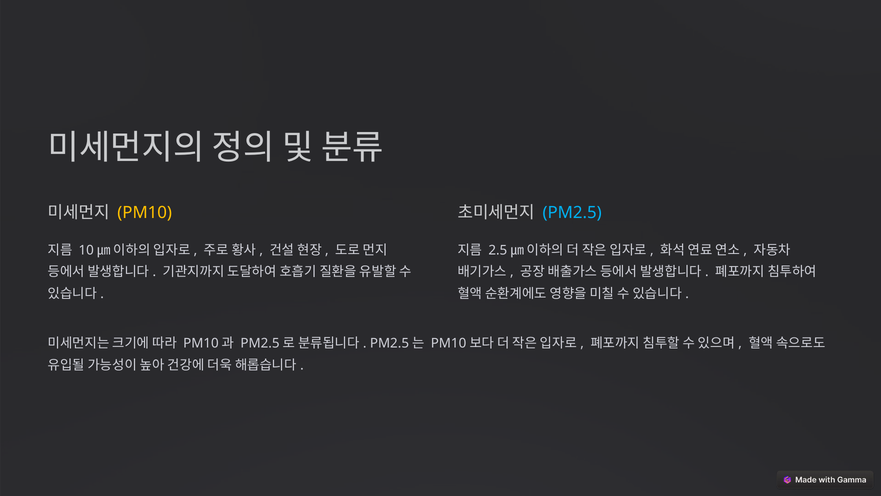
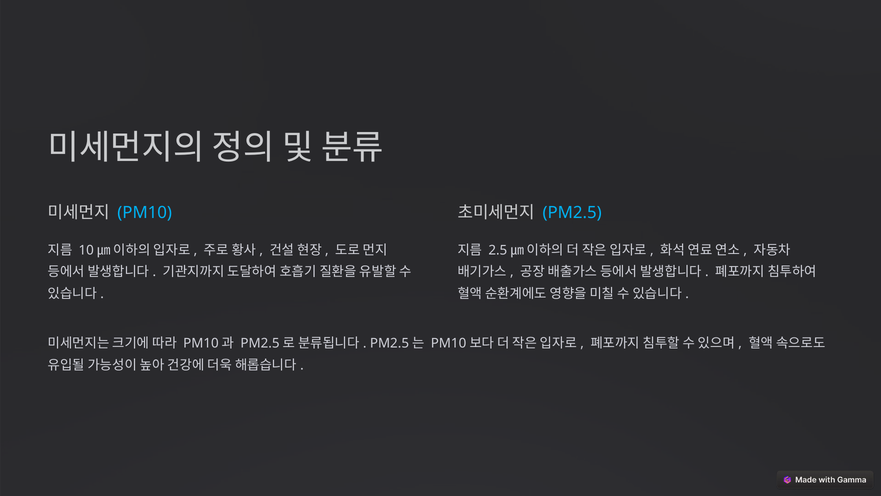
PM10 colour: yellow -> light blue
